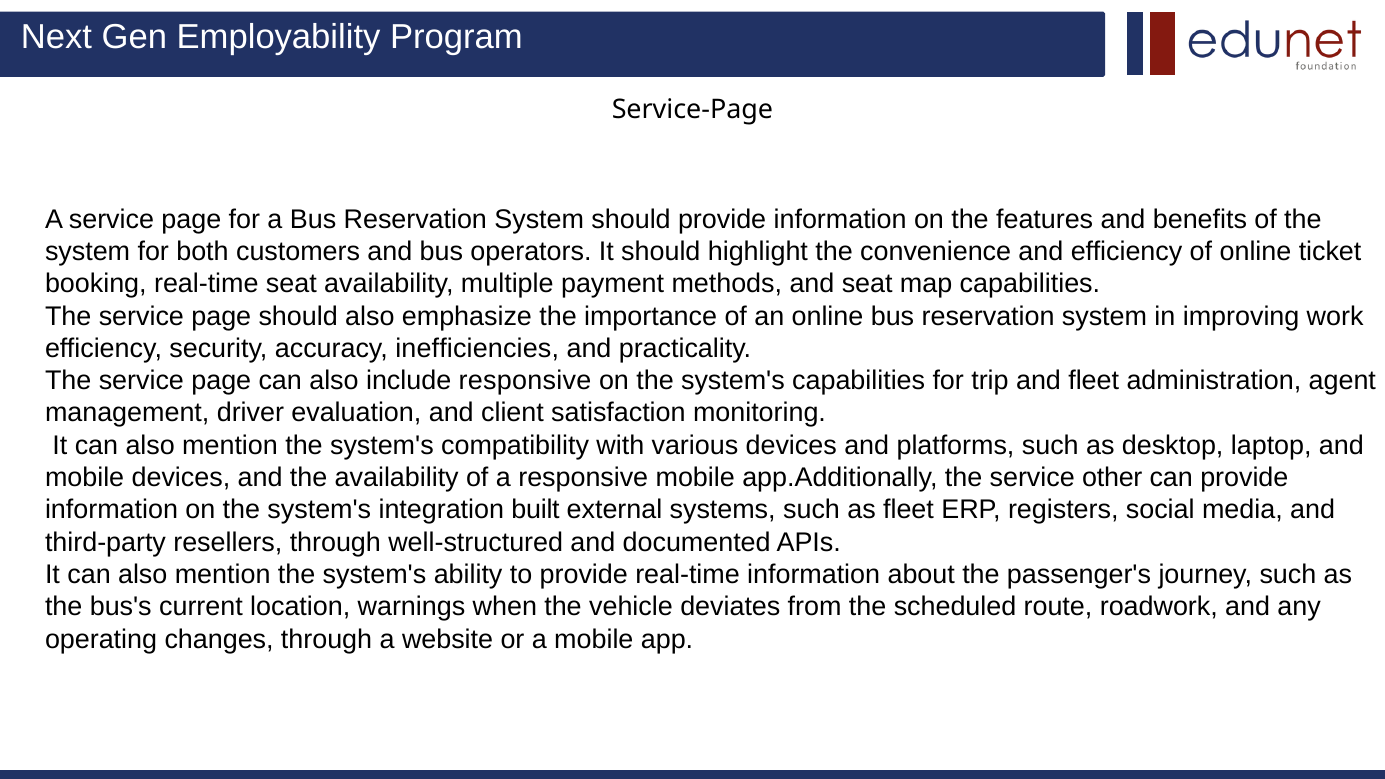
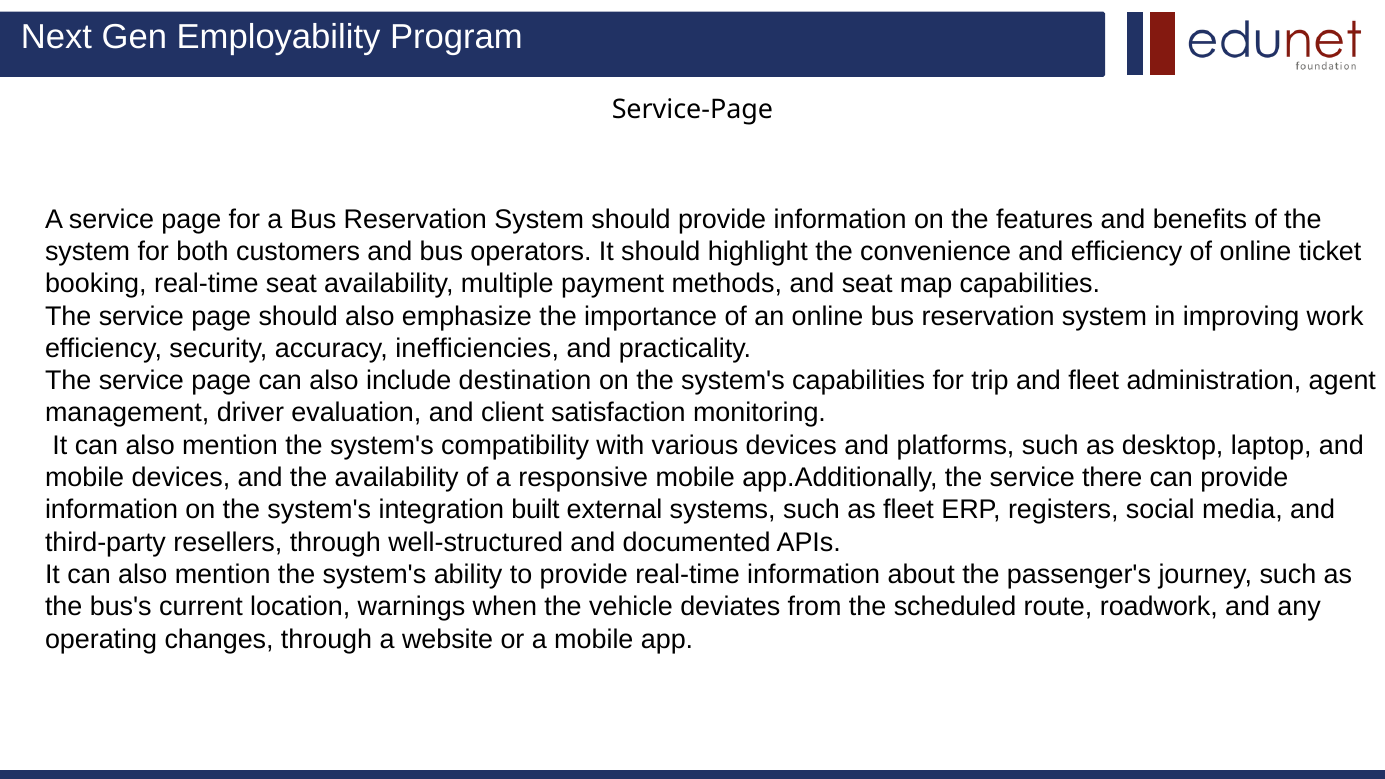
include responsive: responsive -> destination
other: other -> there
